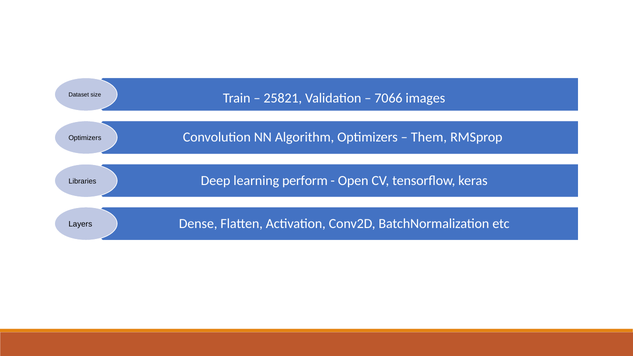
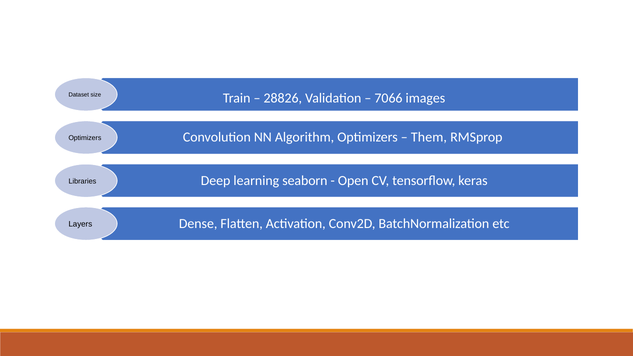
25821: 25821 -> 28826
perform: perform -> seaborn
